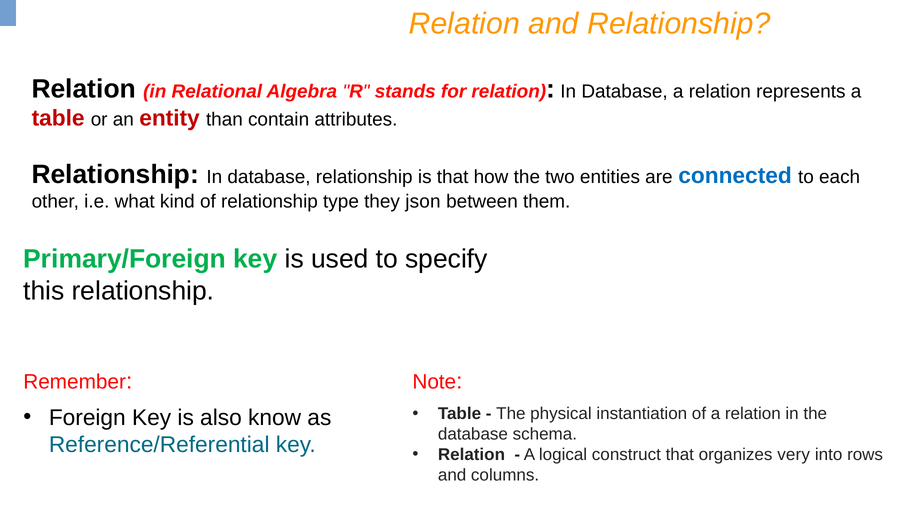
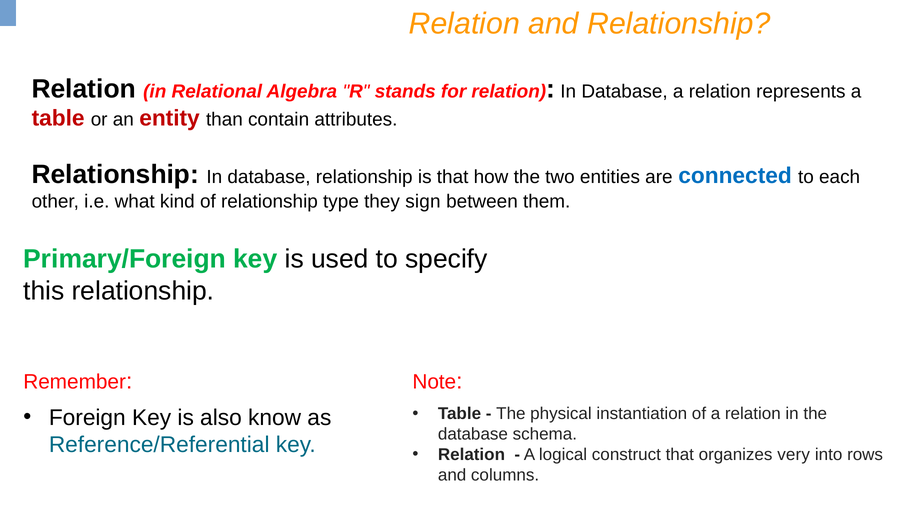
json: json -> sign
